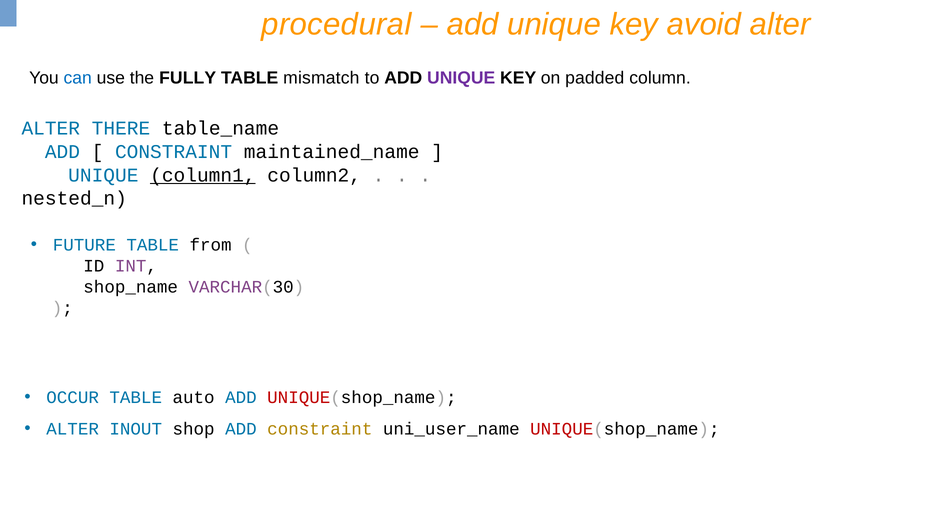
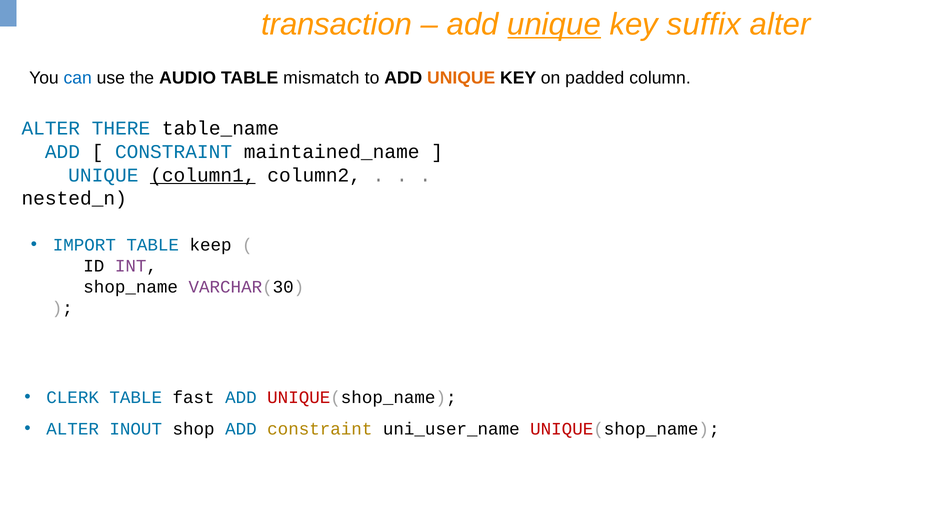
procedural: procedural -> transaction
unique at (554, 24) underline: none -> present
avoid: avoid -> suffix
FULLY: FULLY -> AUDIO
UNIQUE at (461, 78) colour: purple -> orange
FUTURE: FUTURE -> IMPORT
from: from -> keep
OCCUR: OCCUR -> CLERK
auto: auto -> fast
